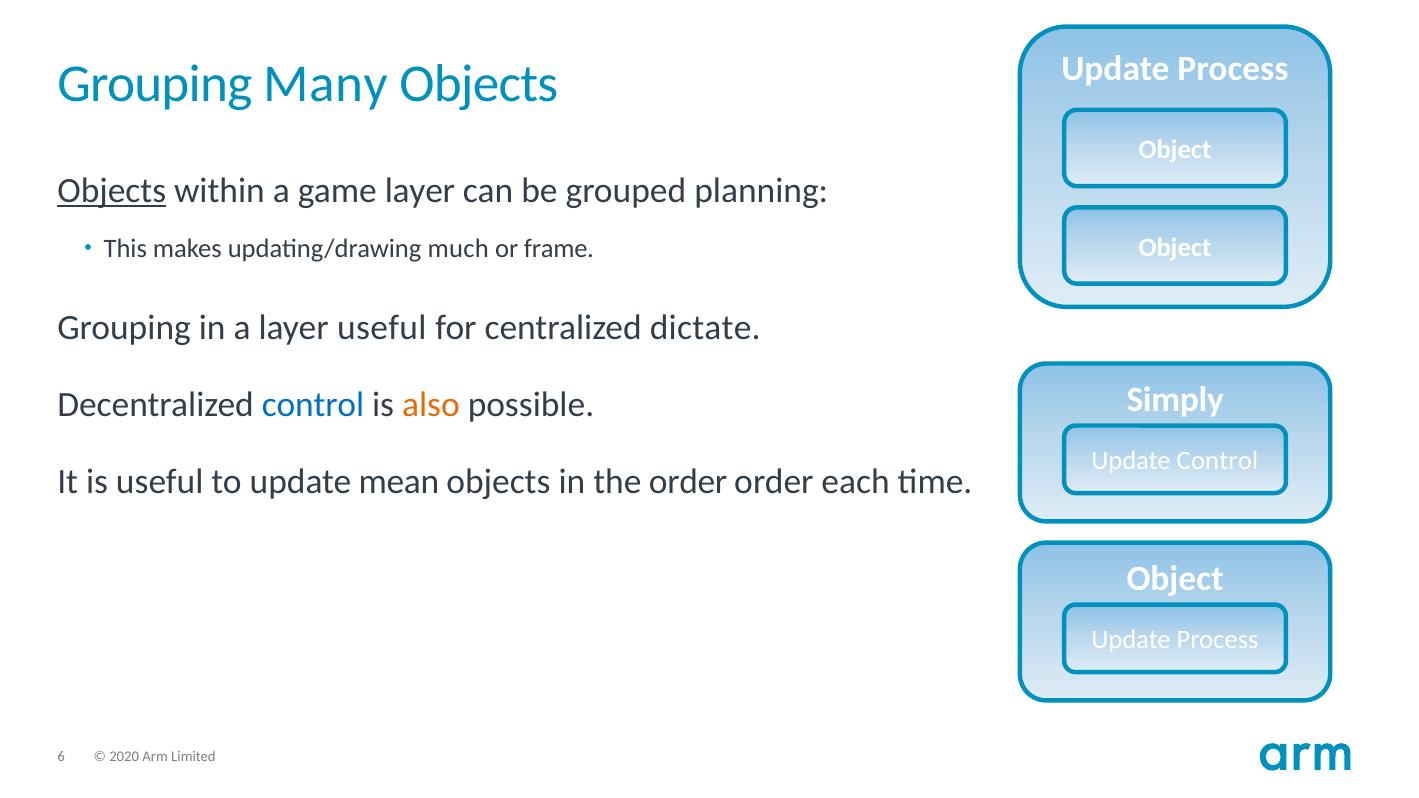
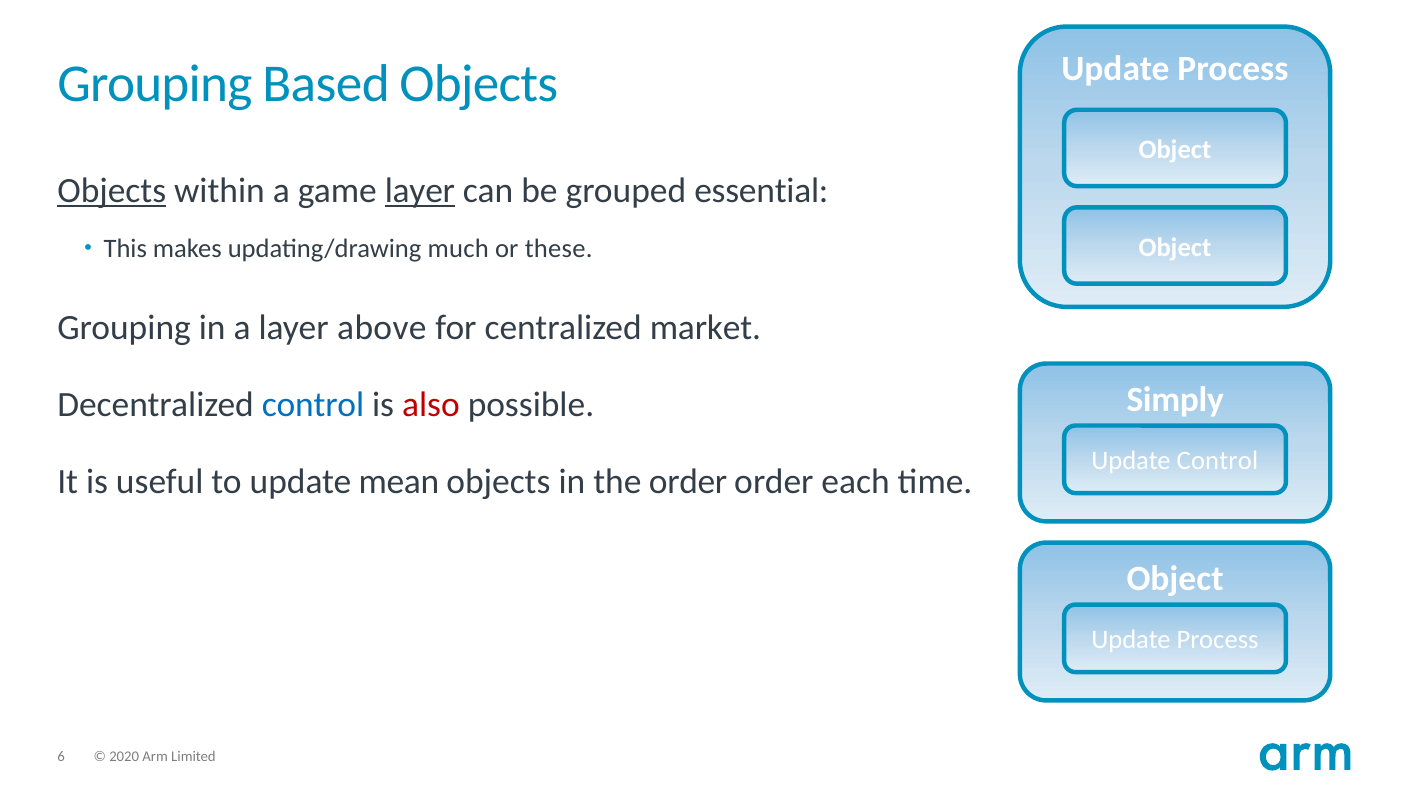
Many: Many -> Based
layer at (420, 191) underline: none -> present
planning: planning -> essential
frame: frame -> these
layer useful: useful -> above
dictate: dictate -> market
also colour: orange -> red
